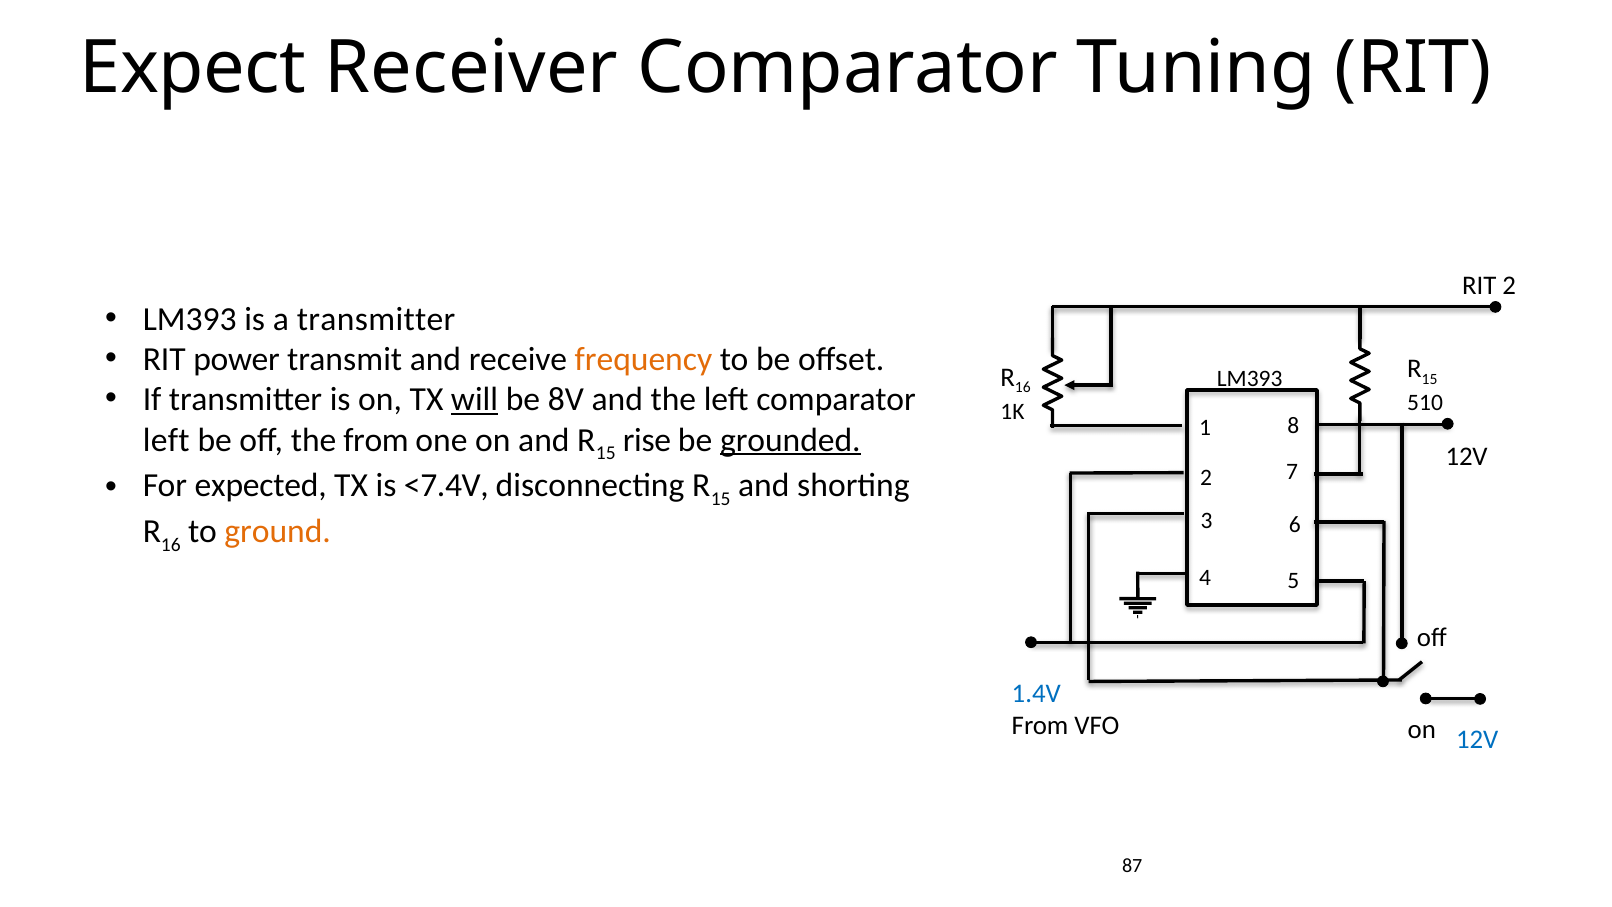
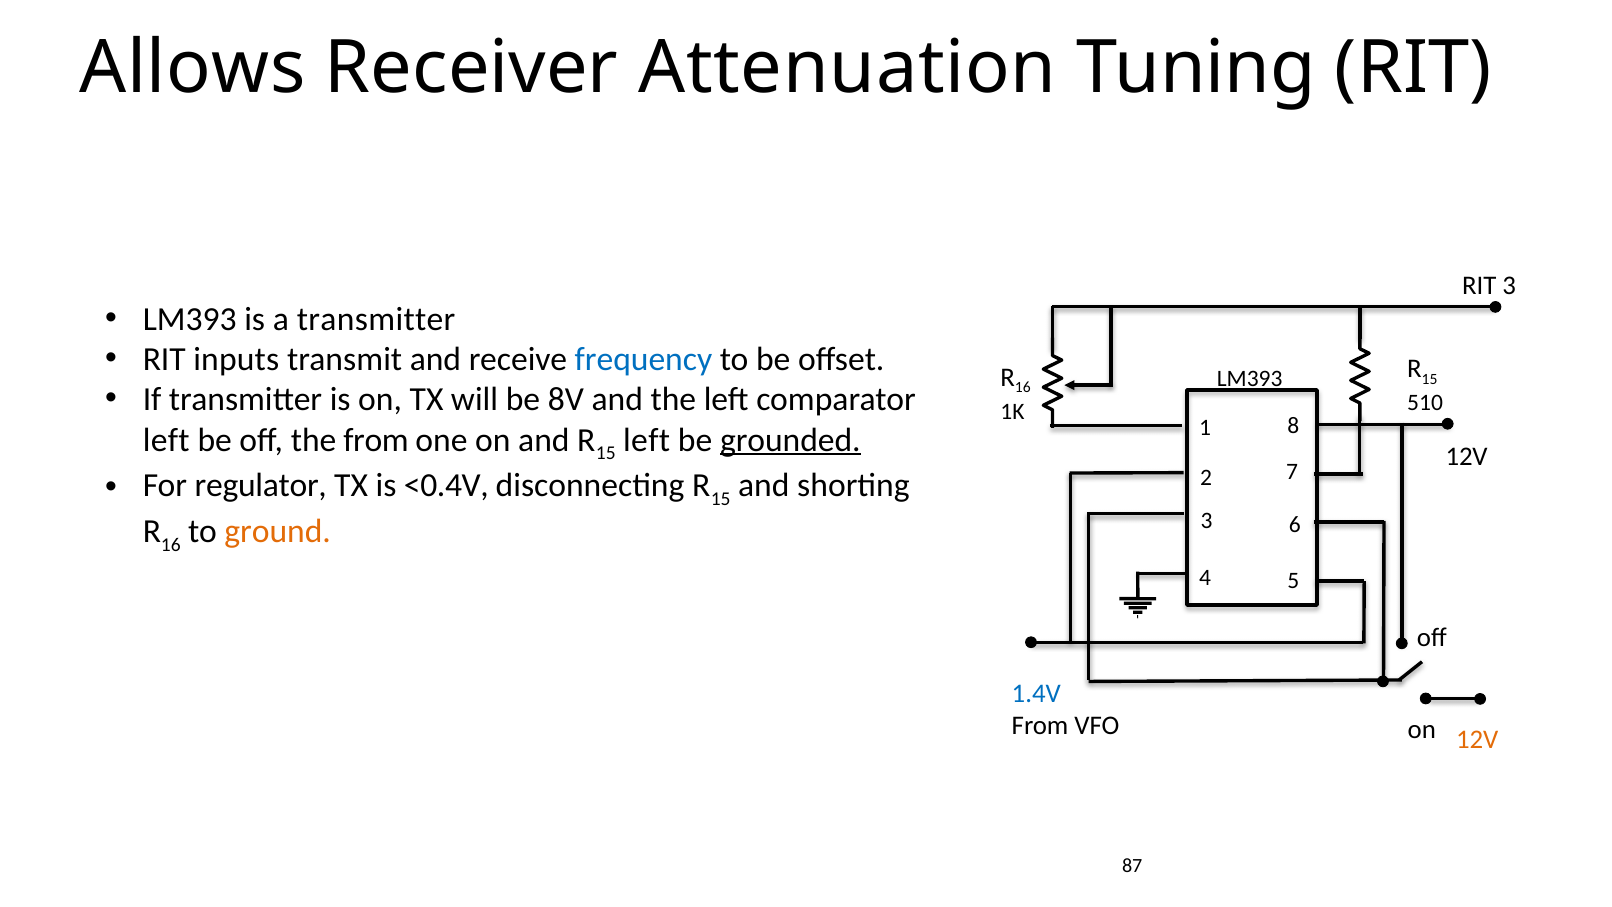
Expect: Expect -> Allows
Receiver Comparator: Comparator -> Attenuation
RIT 2: 2 -> 3
power: power -> inputs
frequency colour: orange -> blue
will underline: present -> none
rise at (647, 440): rise -> left
expected: expected -> regulator
<7.4V: <7.4V -> <0.4V
12V at (1477, 740) colour: blue -> orange
